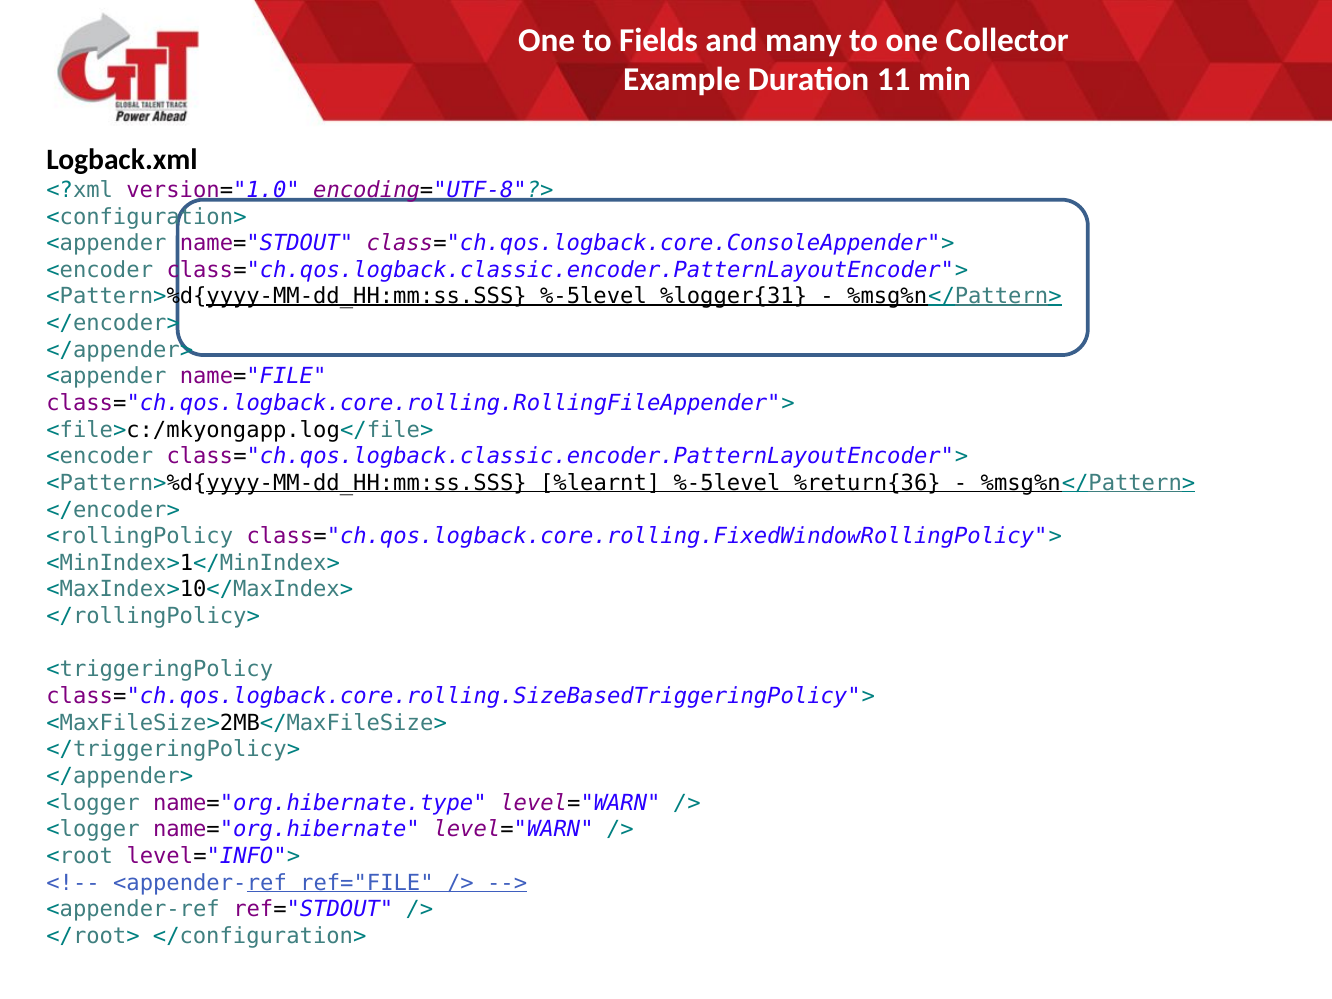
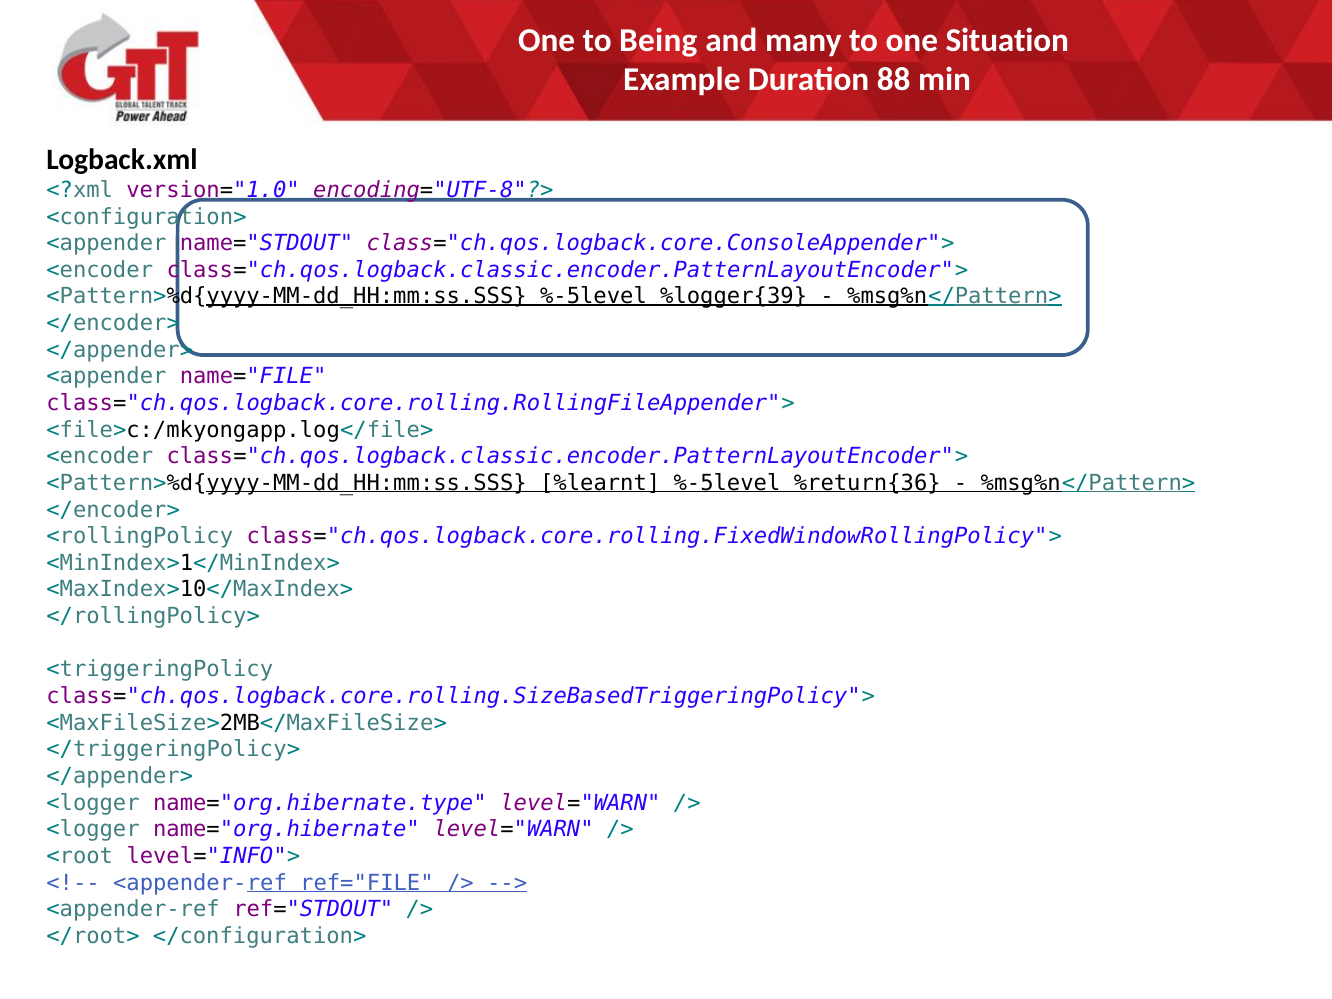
Fields: Fields -> Being
Collector: Collector -> Situation
11: 11 -> 88
%logger{31: %logger{31 -> %logger{39
